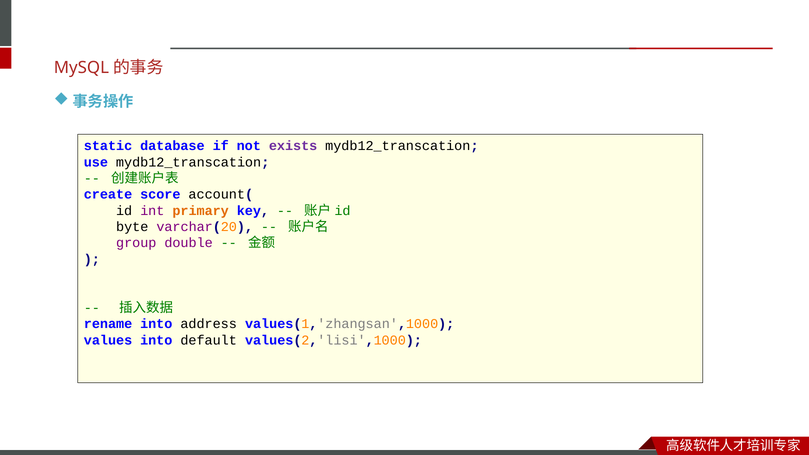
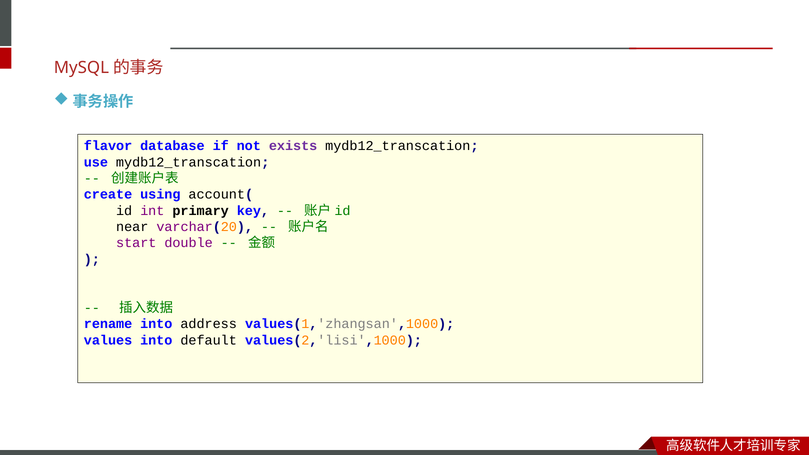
static: static -> flavor
score: score -> using
primary colour: orange -> black
byte: byte -> near
group: group -> start
